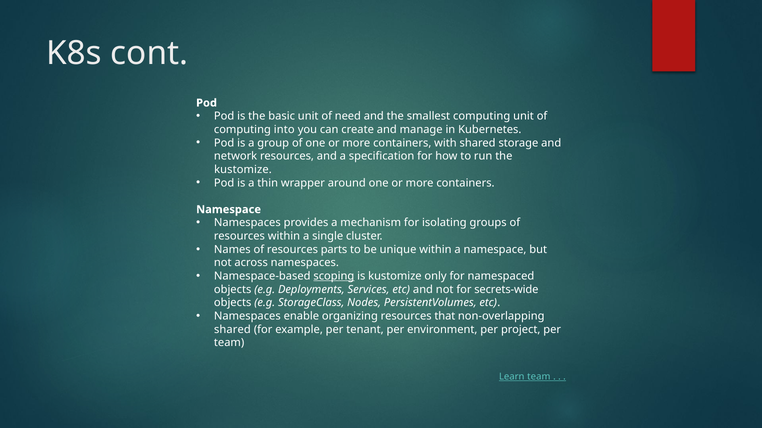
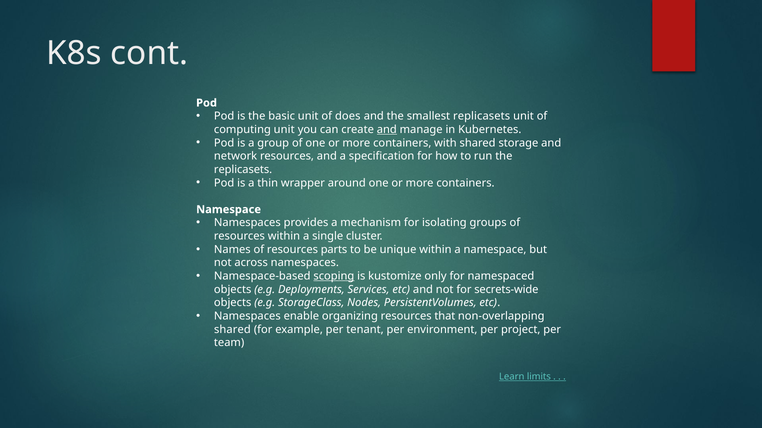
need: need -> does
smallest computing: computing -> replicasets
computing into: into -> unit
and at (387, 130) underline: none -> present
kustomize at (243, 170): kustomize -> replicasets
Learn team: team -> limits
